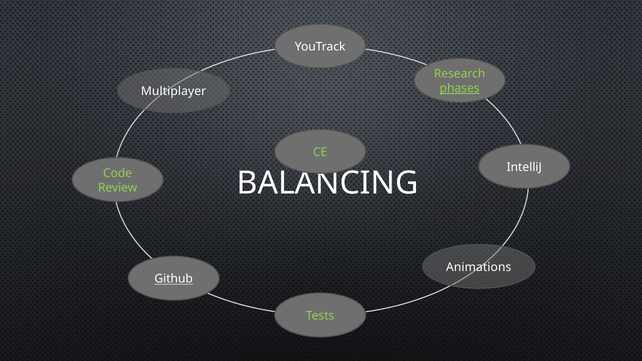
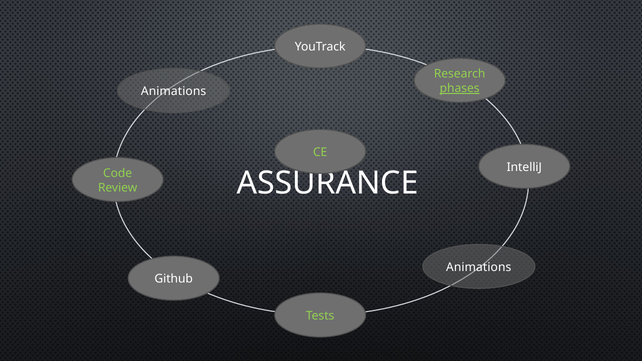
Multiplayer at (174, 91): Multiplayer -> Animations
BALANCING: BALANCING -> ASSURANCE
Github underline: present -> none
